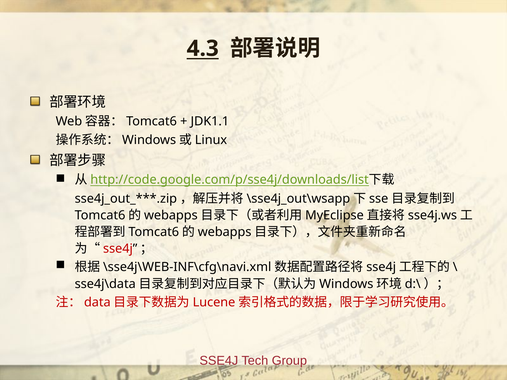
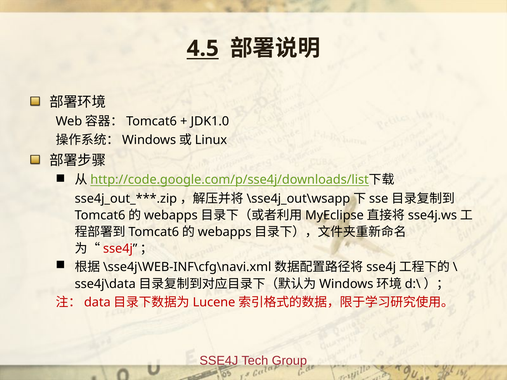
4.3: 4.3 -> 4.5
JDK1.1: JDK1.1 -> JDK1.0
